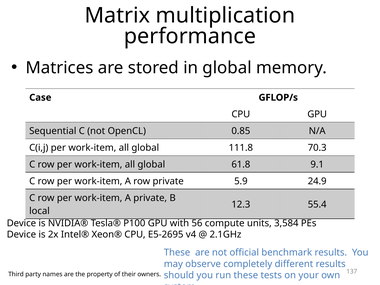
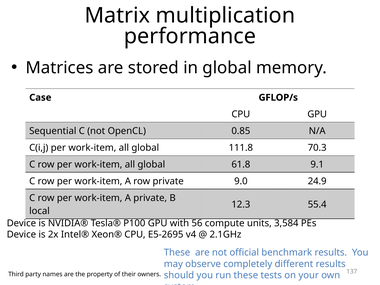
5.9: 5.9 -> 9.0
